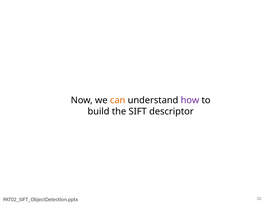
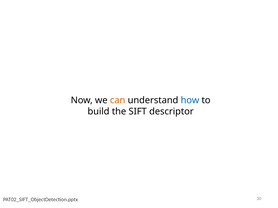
how colour: purple -> blue
